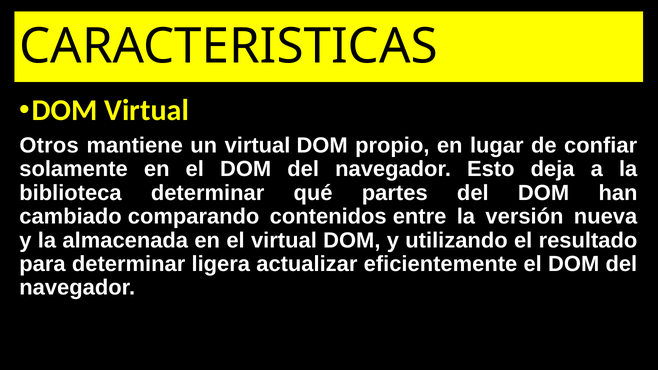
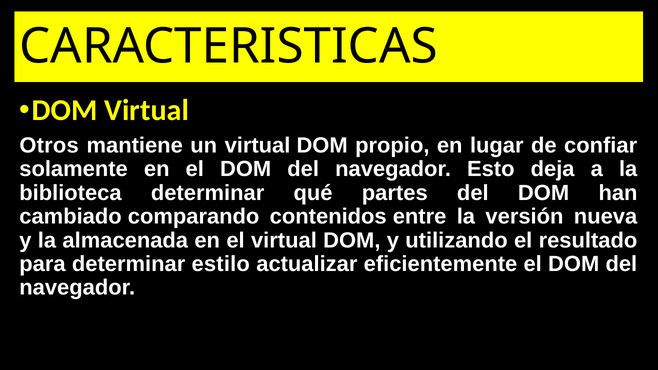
ligera: ligera -> estilo
